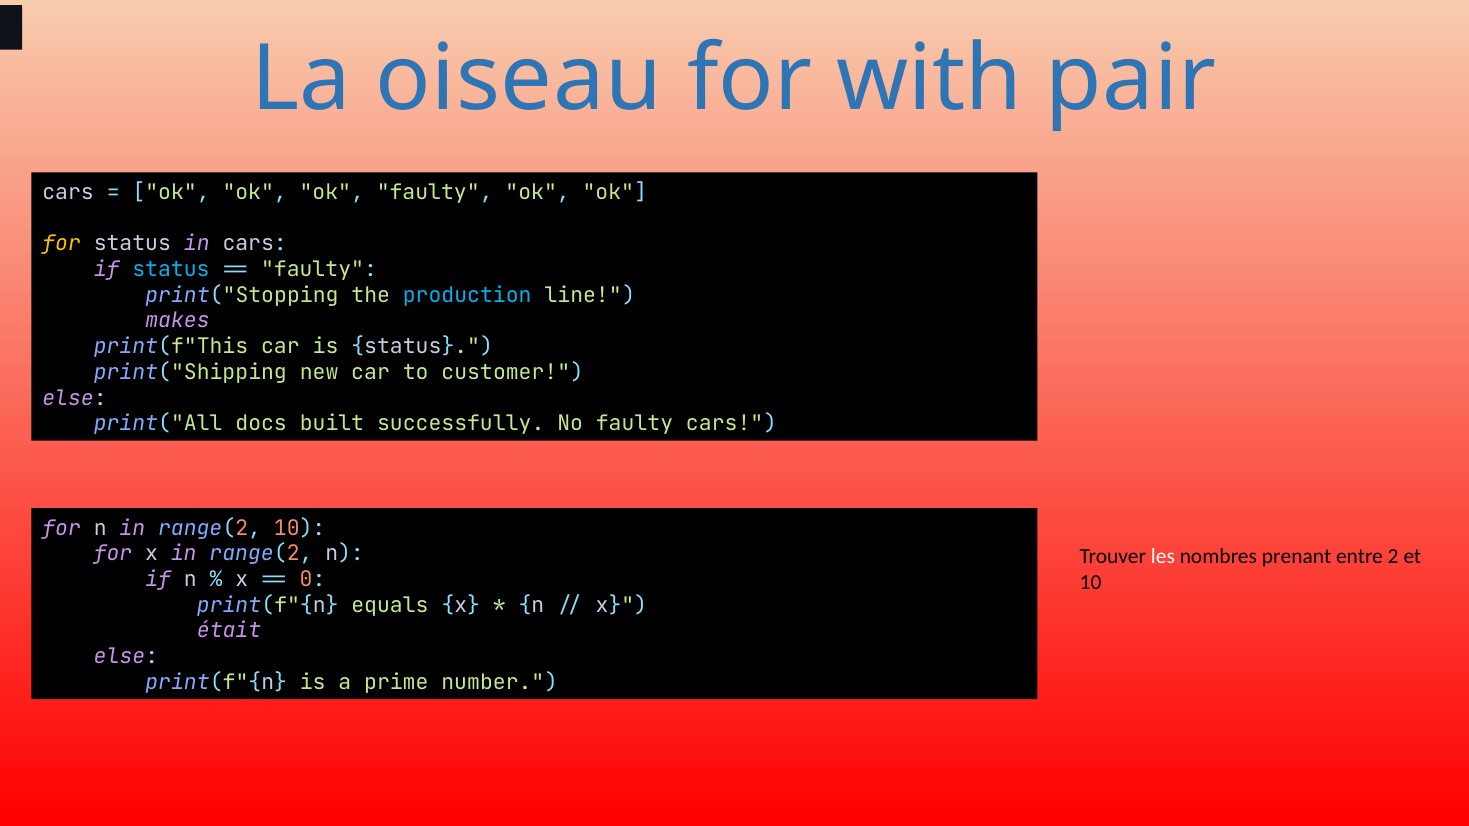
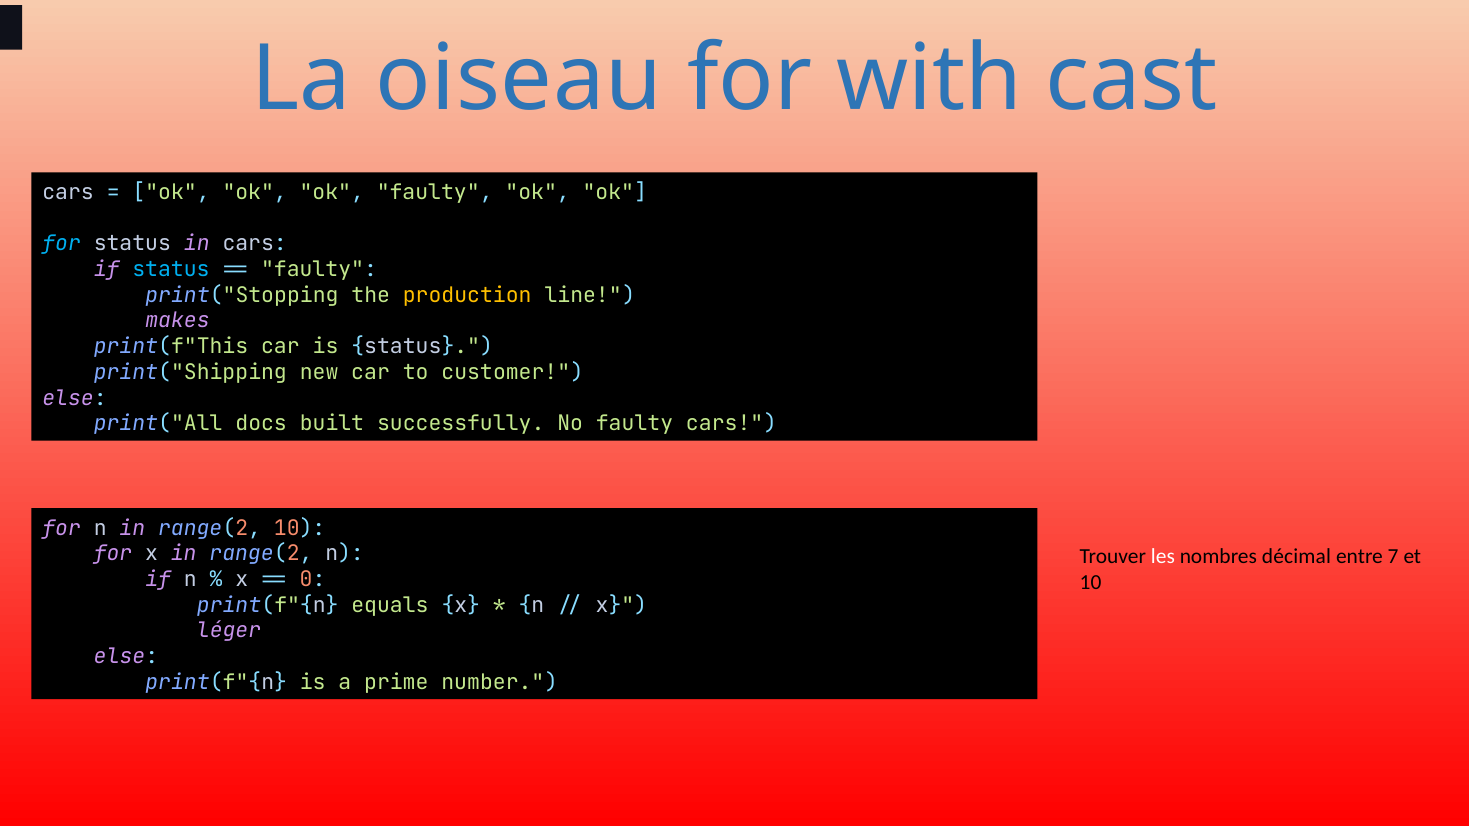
pair: pair -> cast
for at (62, 244) colour: yellow -> light blue
production colour: light blue -> yellow
prenant: prenant -> décimal
2: 2 -> 7
était: était -> léger
